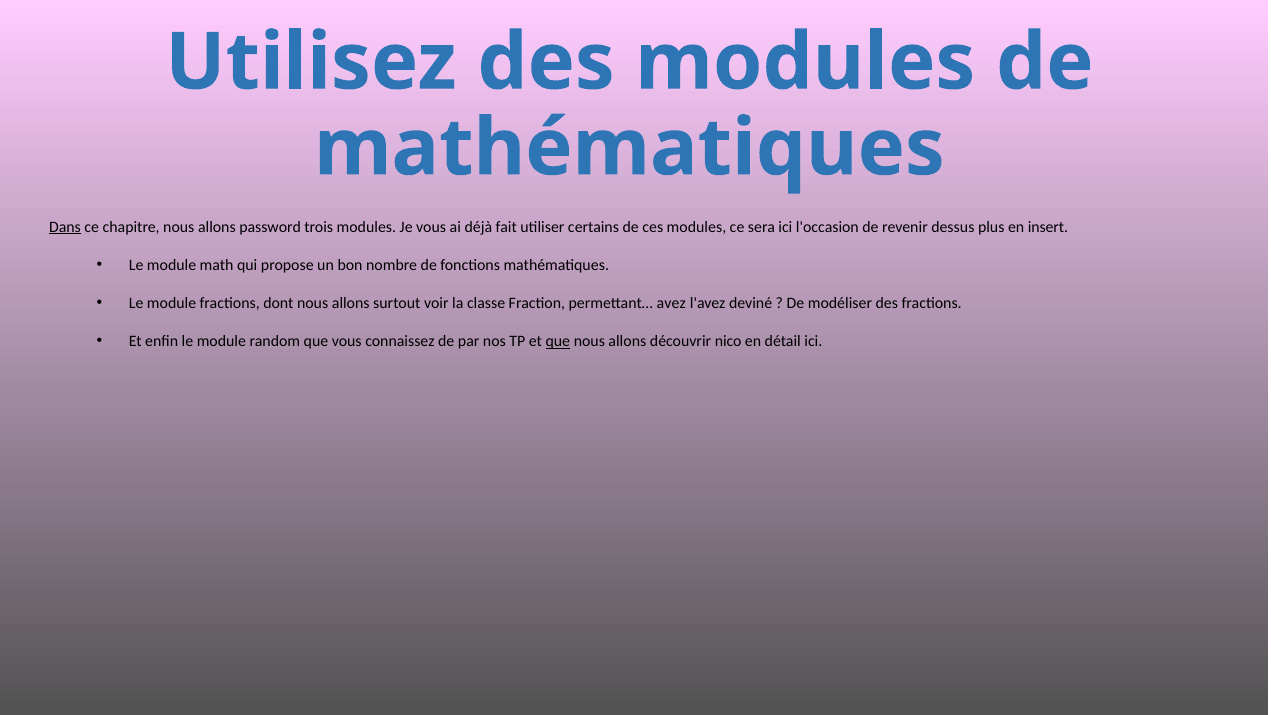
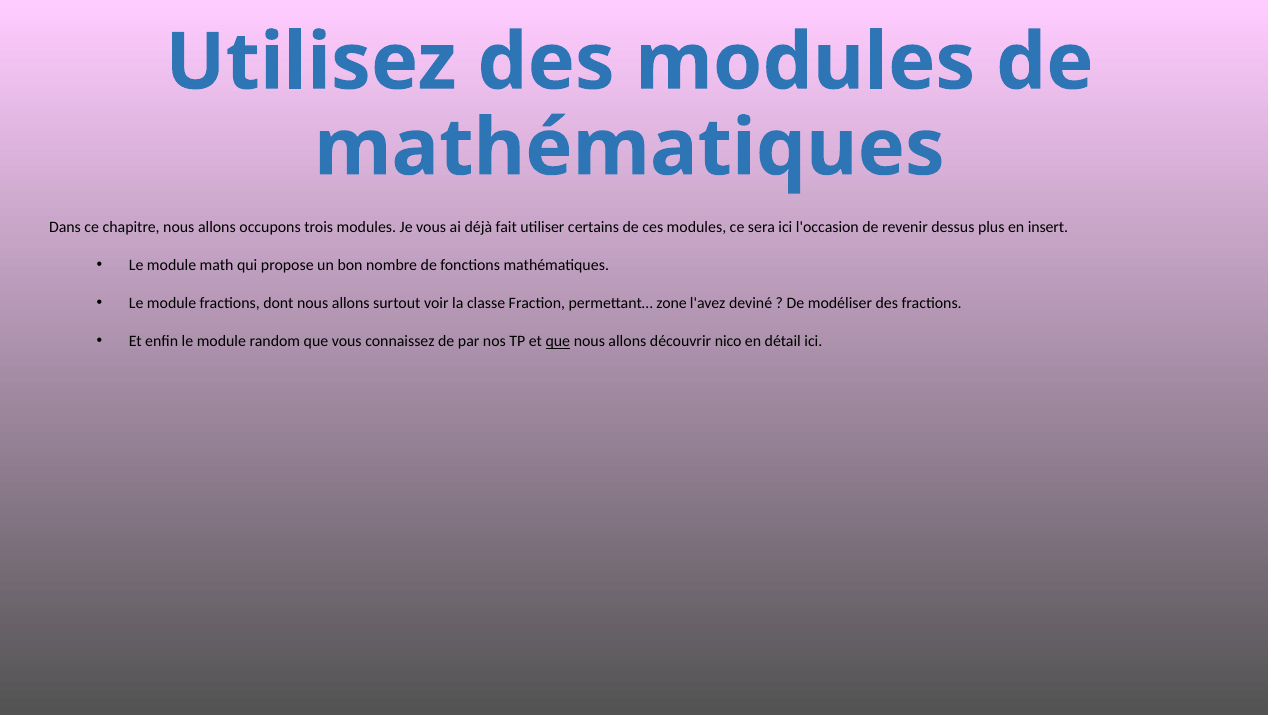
Dans underline: present -> none
password: password -> occupons
avez: avez -> zone
